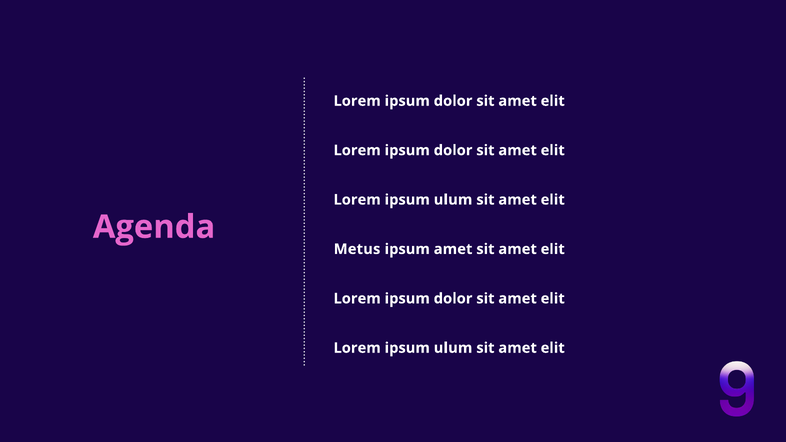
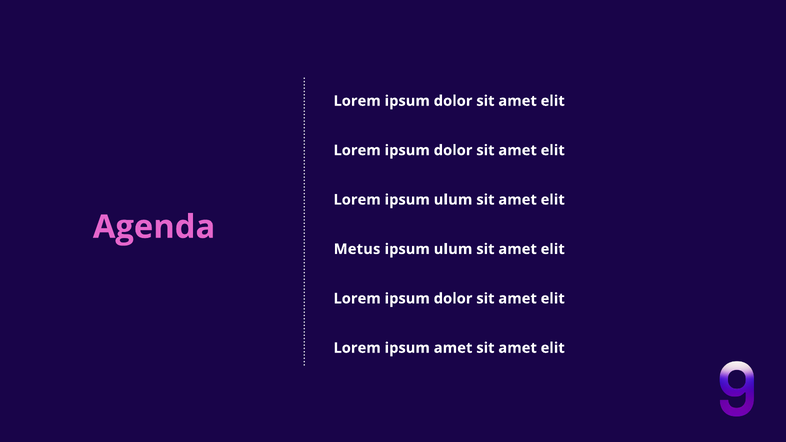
amet at (453, 249): amet -> ulum
ulum at (453, 348): ulum -> amet
